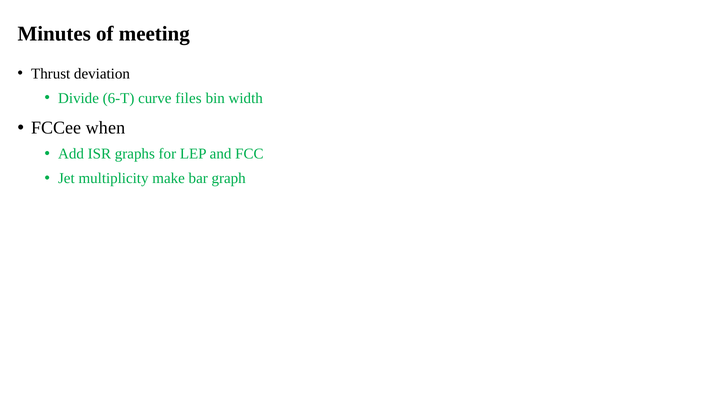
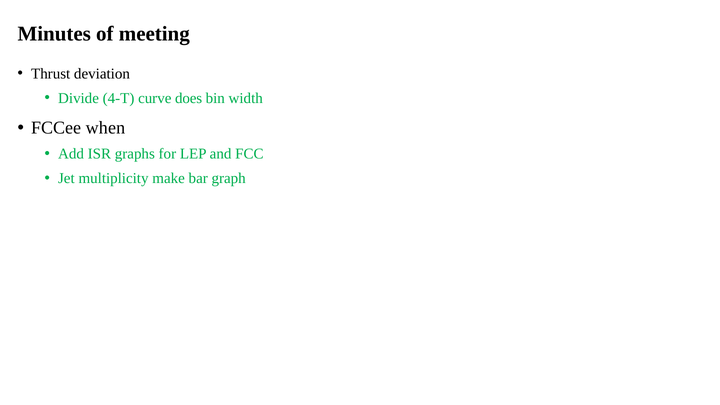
6-T: 6-T -> 4-T
files: files -> does
